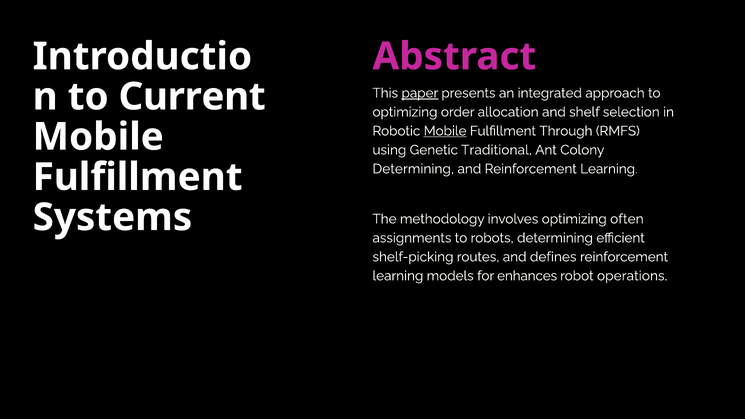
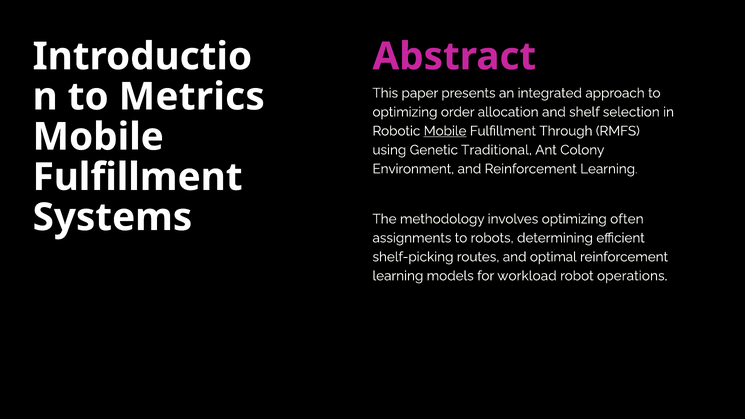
paper underline: present -> none
Current: Current -> Metrics
Determining at (413, 169): Determining -> Environment
defines: defines -> optimal
enhances: enhances -> workload
